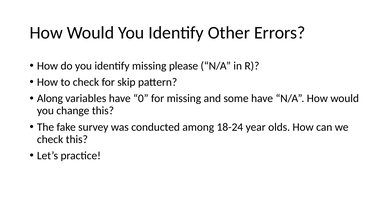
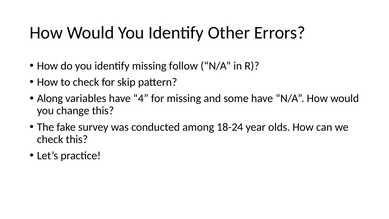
please: please -> follow
0: 0 -> 4
